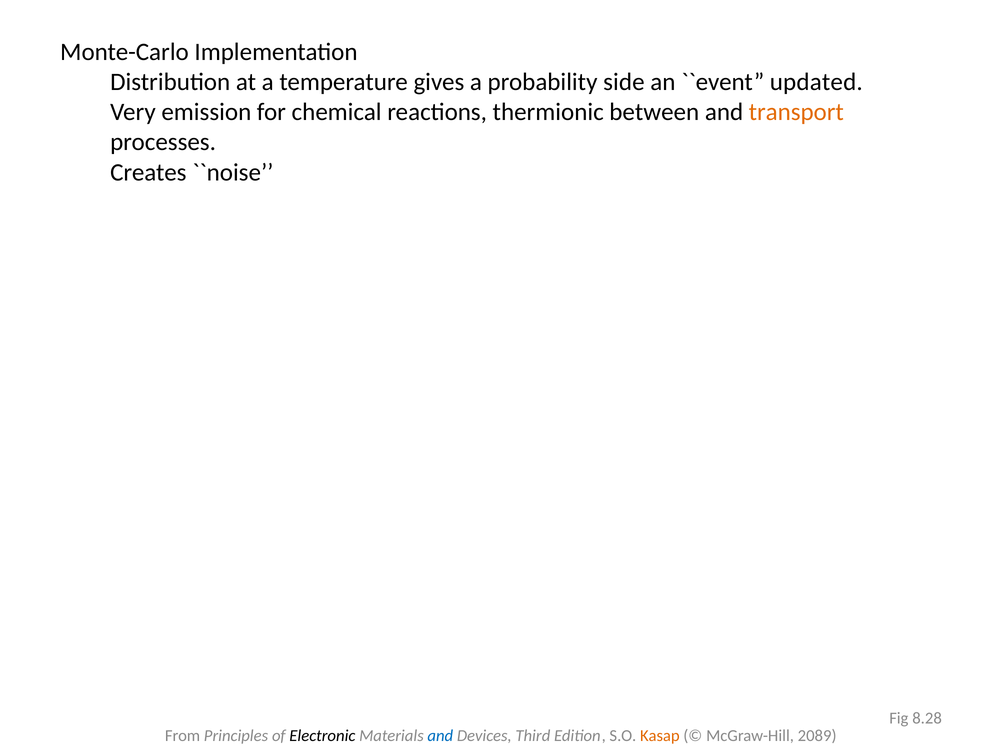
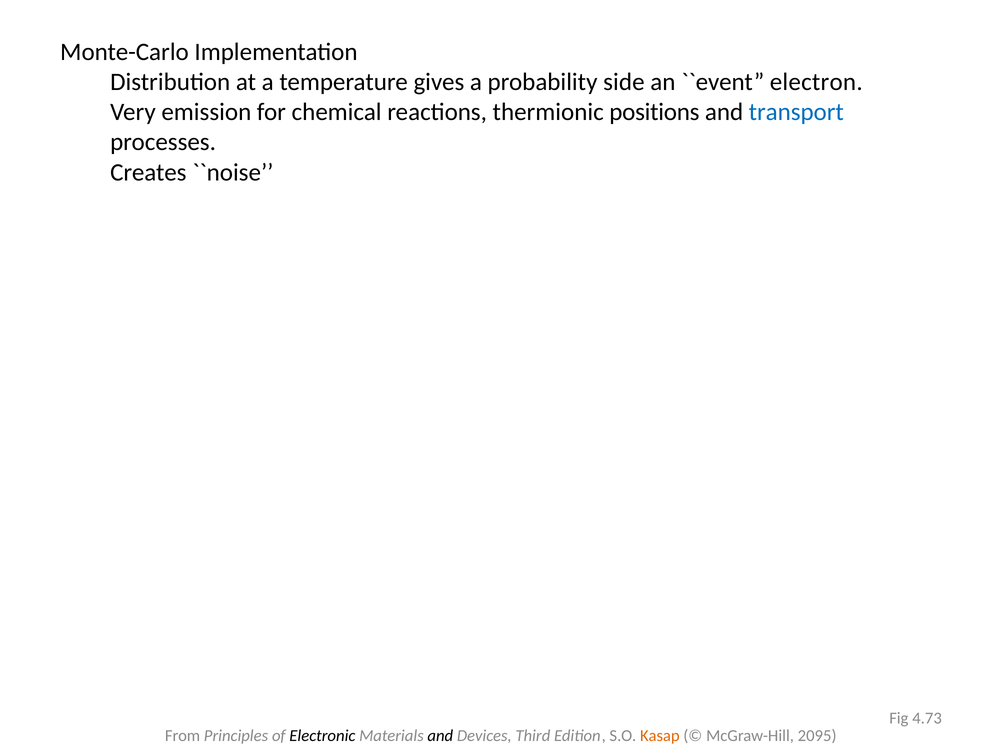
updated: updated -> electron
between: between -> positions
transport colour: orange -> blue
8.28: 8.28 -> 4.73
and at (440, 735) colour: blue -> black
2089: 2089 -> 2095
